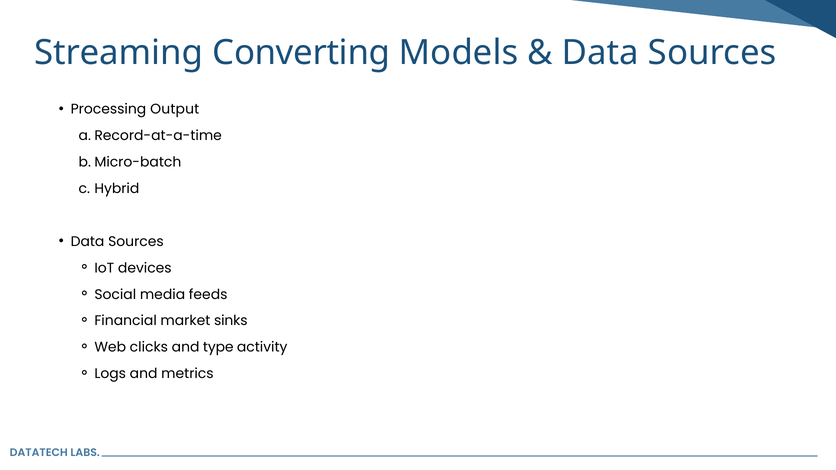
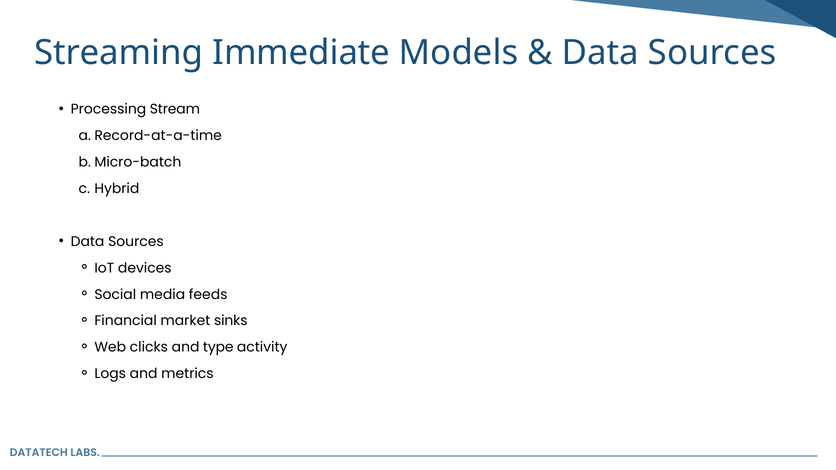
Converting: Converting -> Immediate
Output: Output -> Stream
